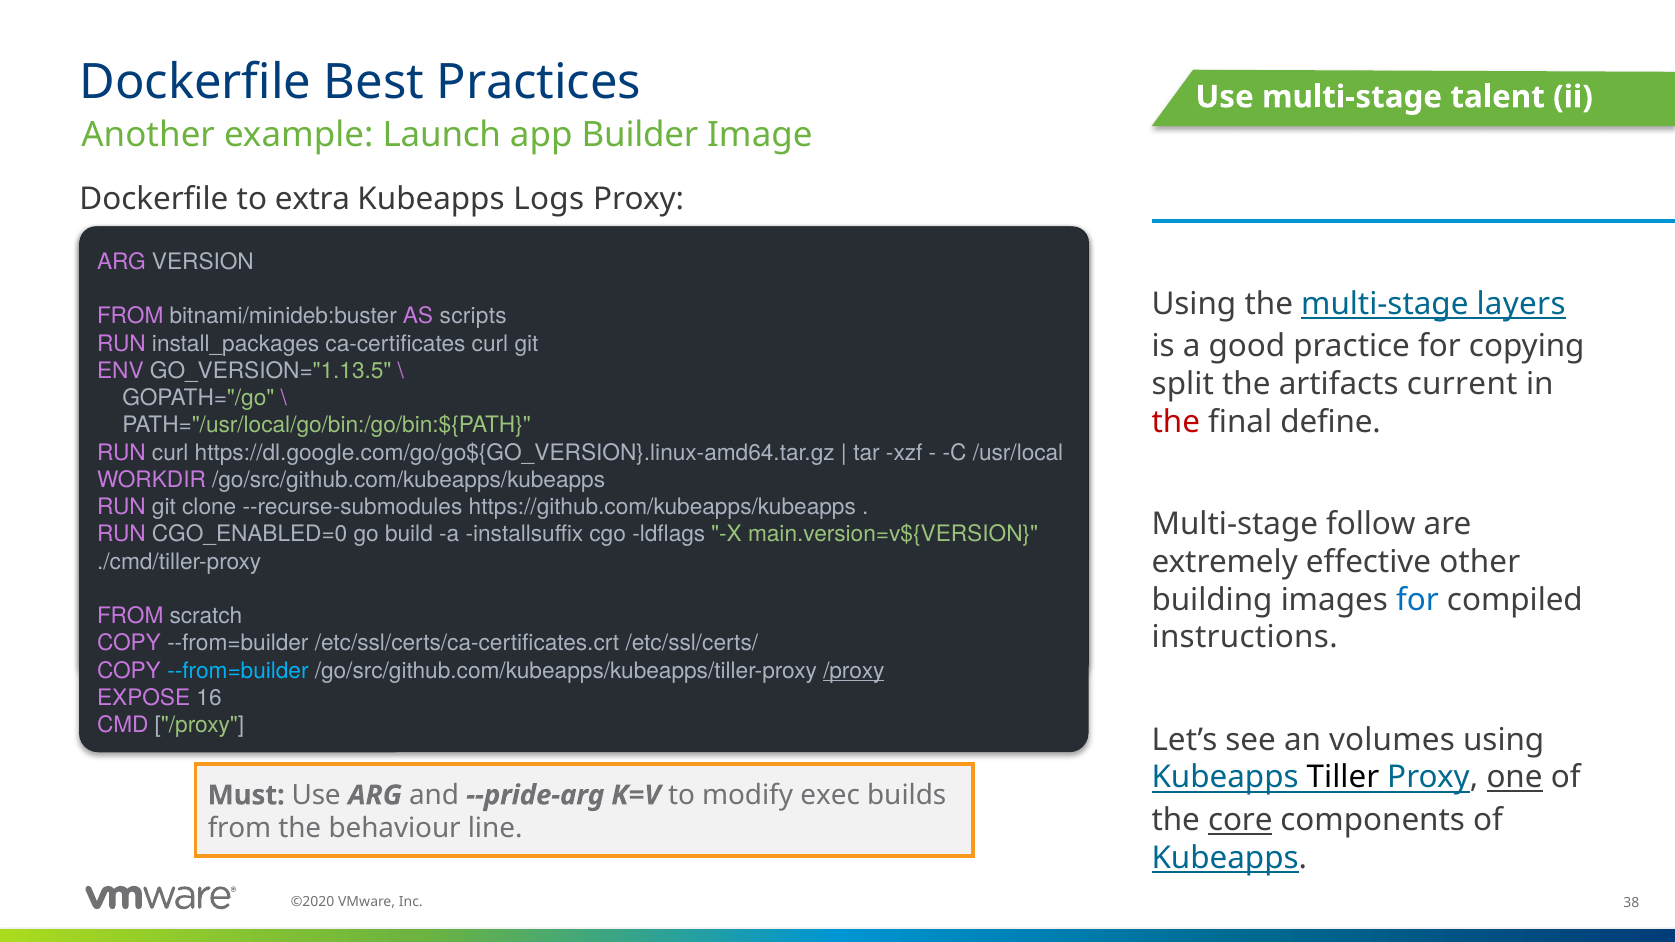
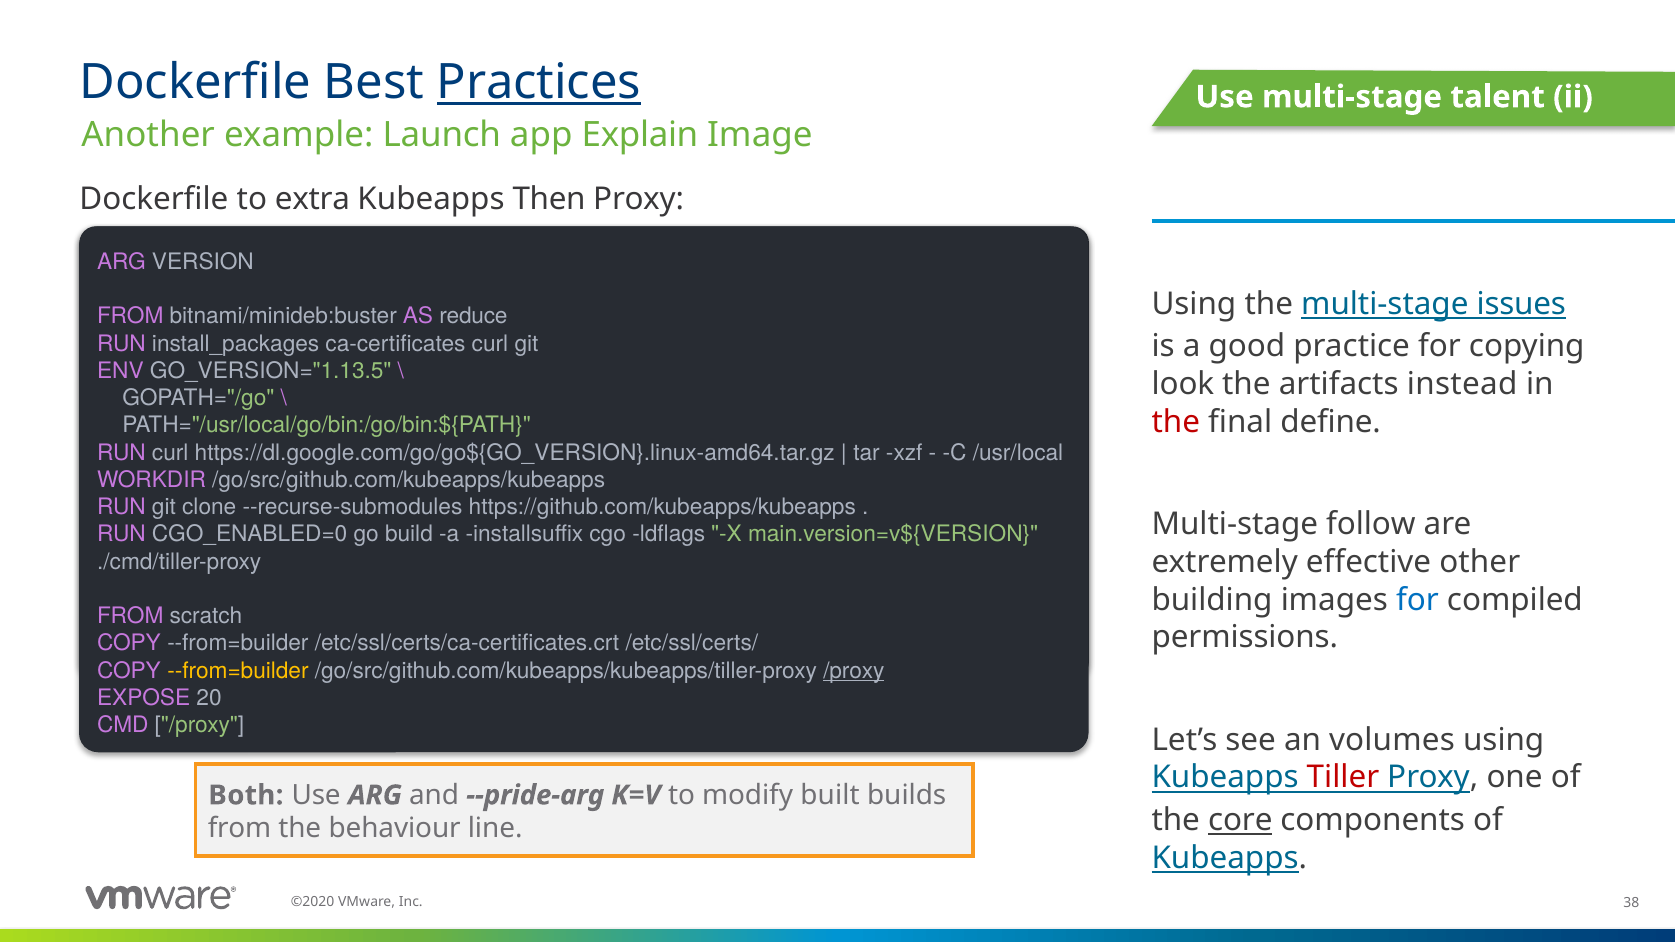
Practices underline: none -> present
Builder: Builder -> Explain
Logs: Logs -> Then
layers: layers -> issues
scripts: scripts -> reduce
split: split -> look
current: current -> instead
instructions: instructions -> permissions
--from=builder at (238, 671) colour: light blue -> yellow
16: 16 -> 20
Tiller colour: black -> red
one underline: present -> none
Must: Must -> Both
exec: exec -> built
